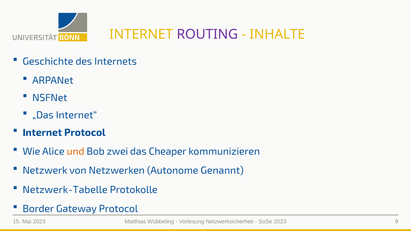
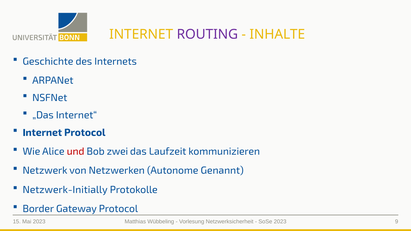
und colour: orange -> red
Cheaper: Cheaper -> Laufzeit
Netzwerk-Tabelle: Netzwerk-Tabelle -> Netzwerk-Initially
